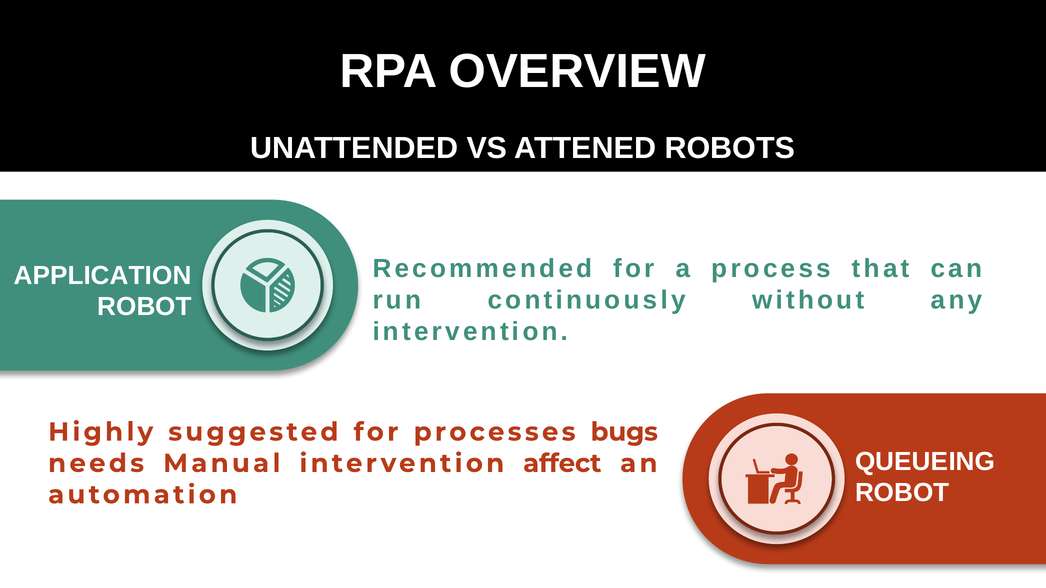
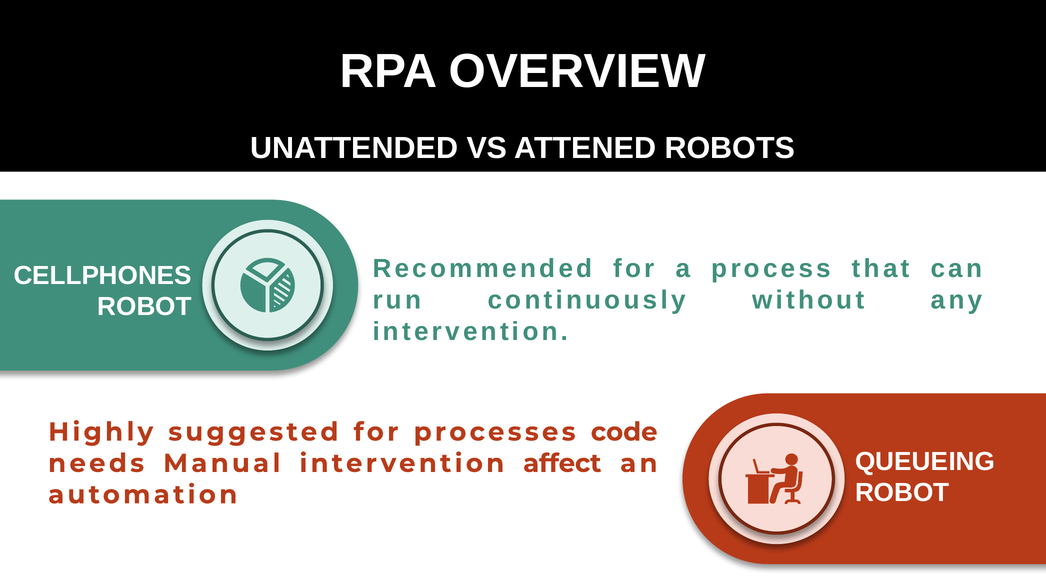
APPLICATION: APPLICATION -> CELLPHONES
bugs: bugs -> code
